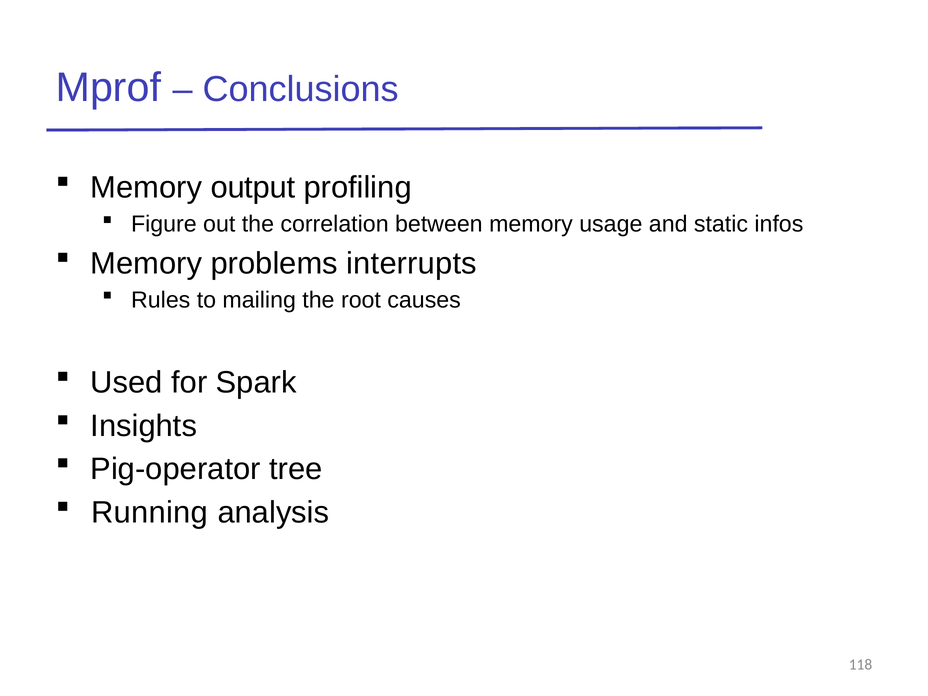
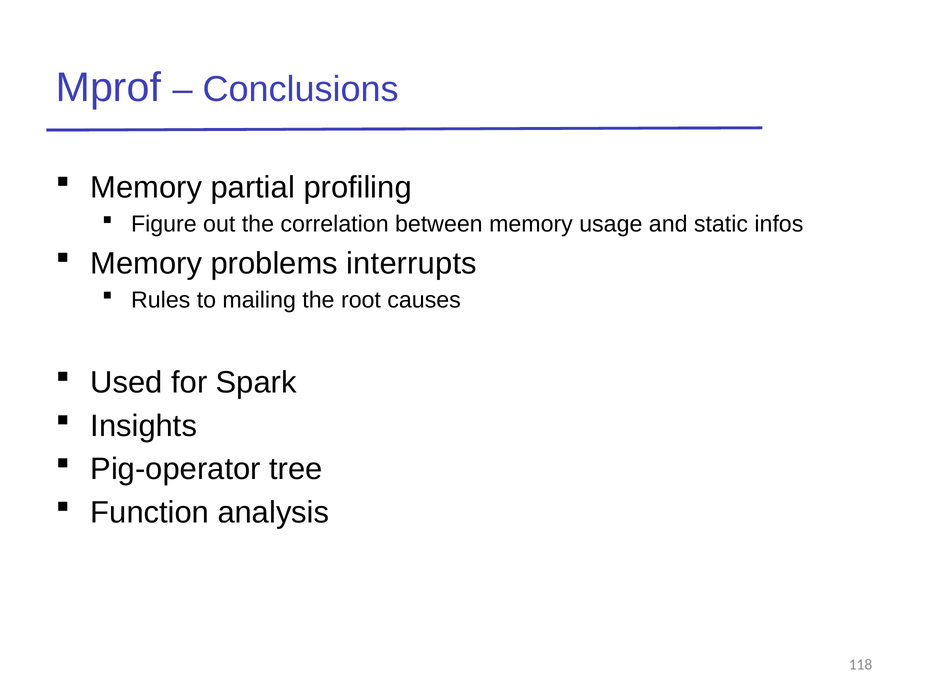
output: output -> partial
Running: Running -> Function
